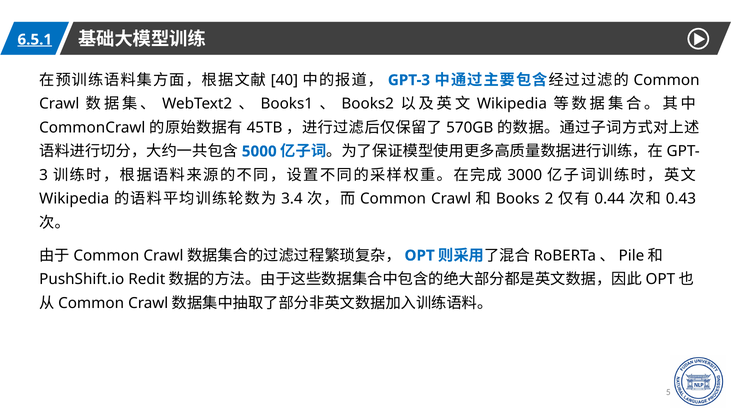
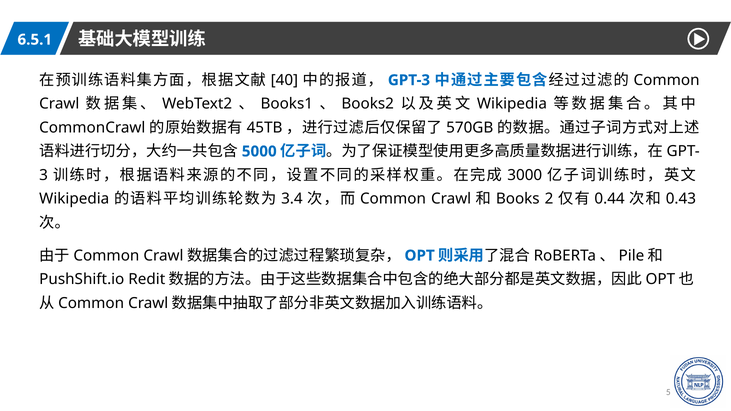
6.5.1 underline: present -> none
